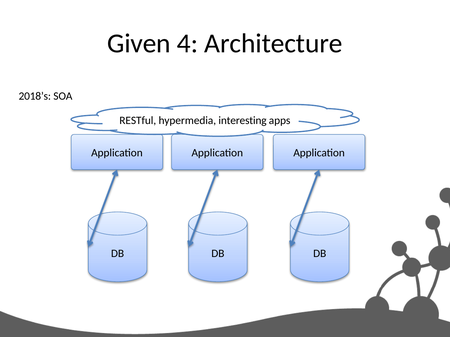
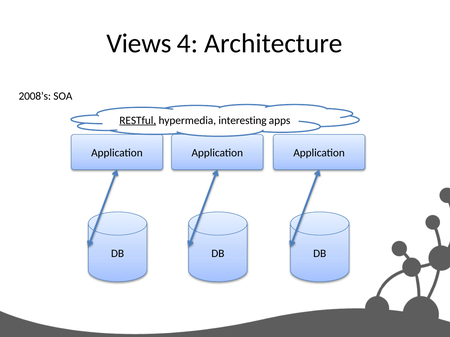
Given: Given -> Views
2018’s: 2018’s -> 2008’s
RESTful underline: none -> present
